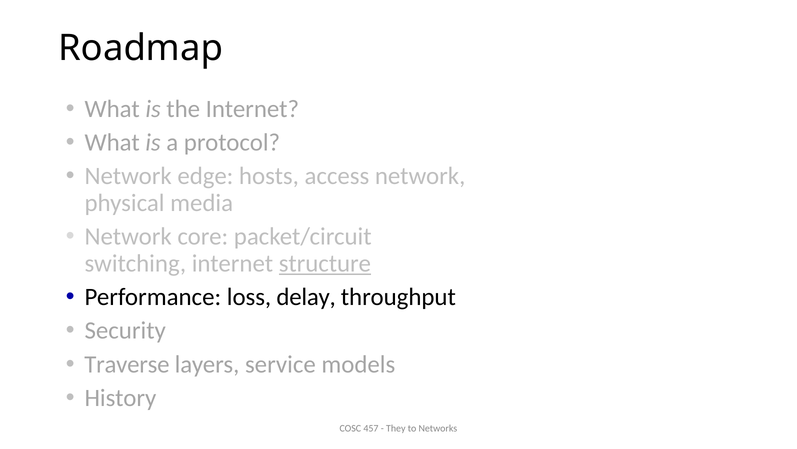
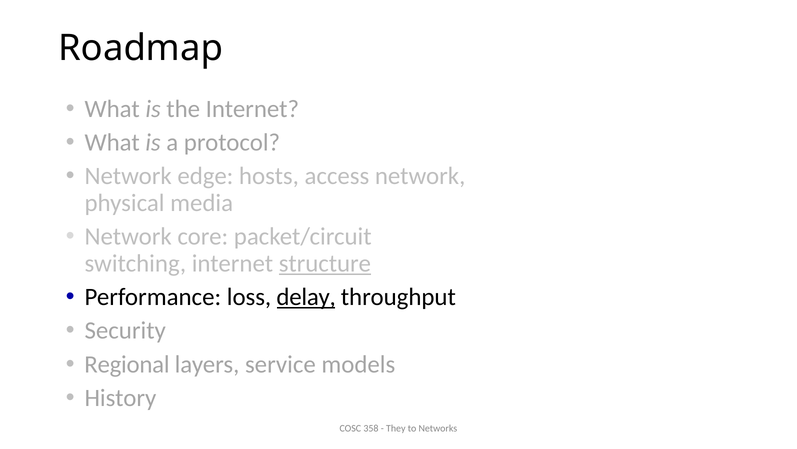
delay underline: none -> present
Traverse: Traverse -> Regional
457: 457 -> 358
